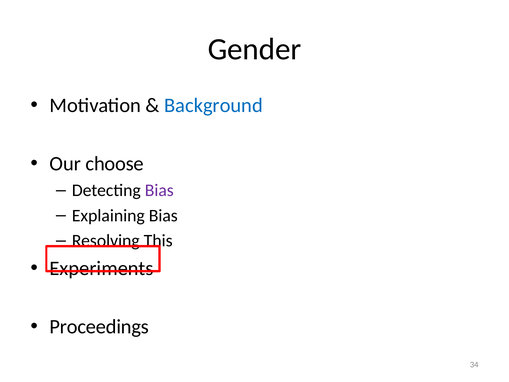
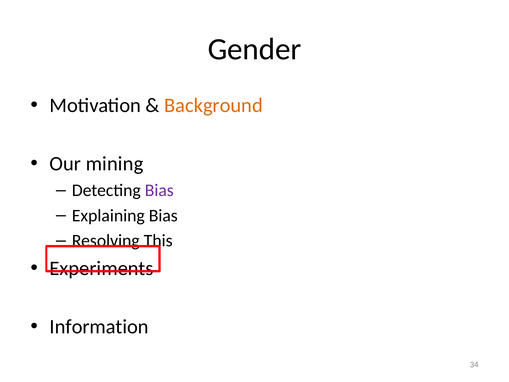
Background colour: blue -> orange
choose: choose -> mining
Proceedings: Proceedings -> Information
